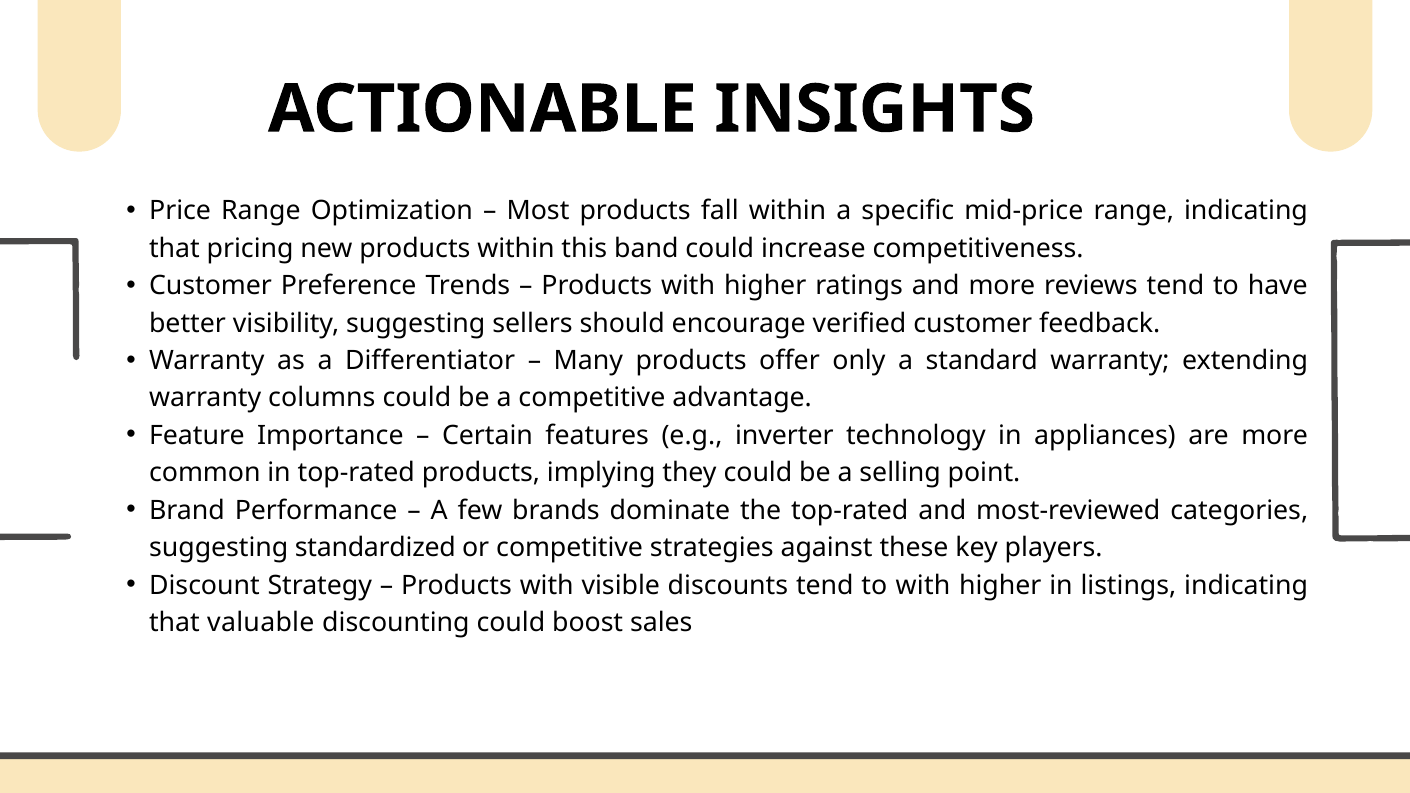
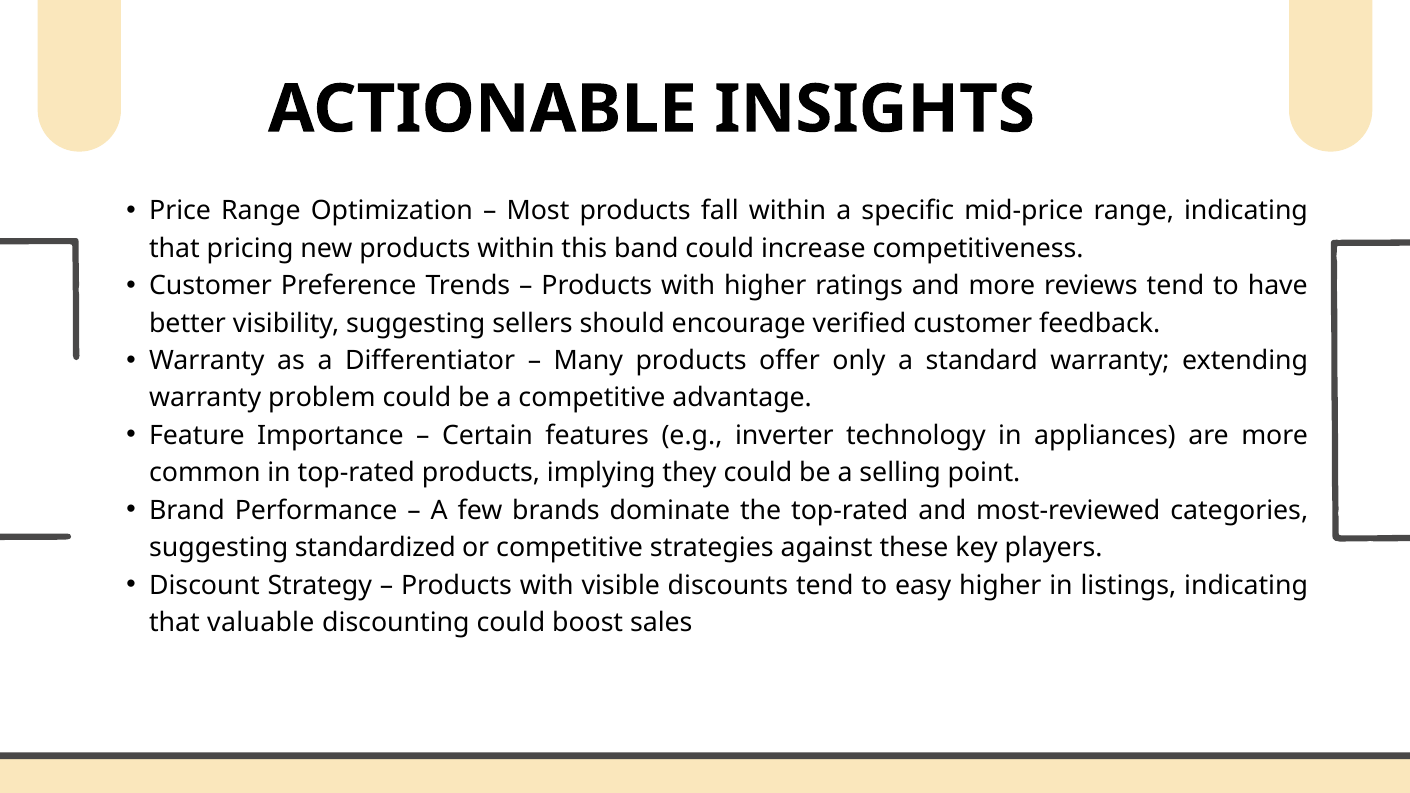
columns: columns -> problem
to with: with -> easy
